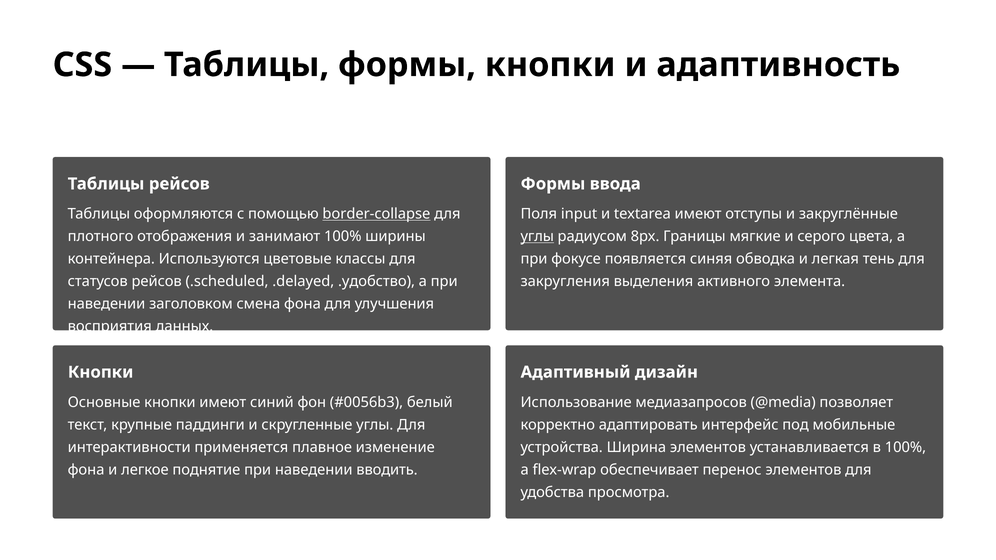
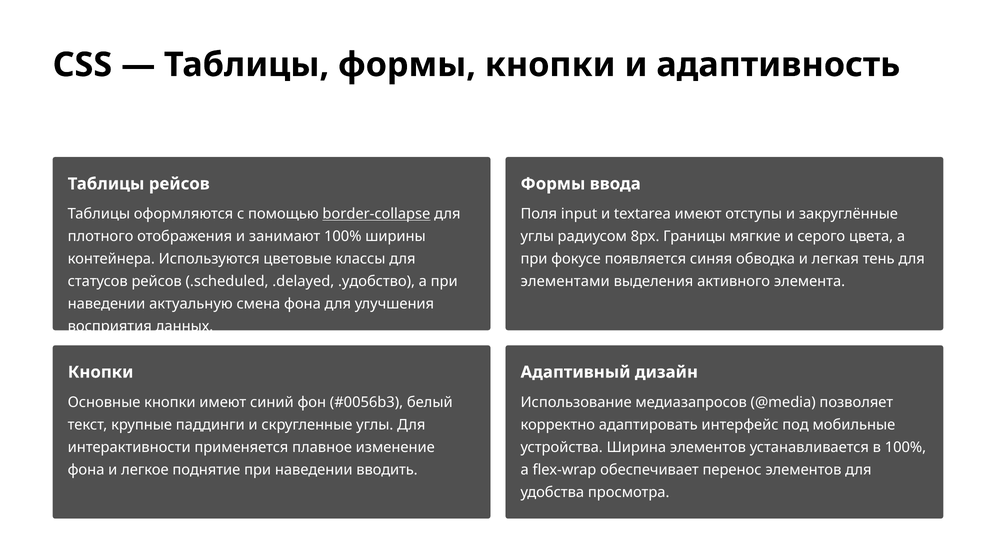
углы at (537, 237) underline: present -> none
закругления: закругления -> элементами
заголовком: заголовком -> актуальную
